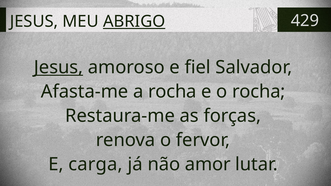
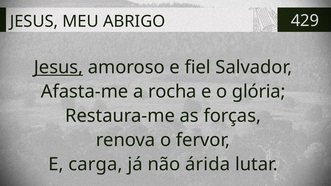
ABRIGO underline: present -> none
o rocha: rocha -> glória
amor: amor -> árida
